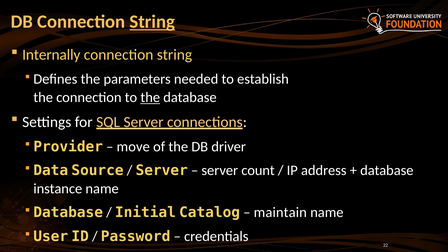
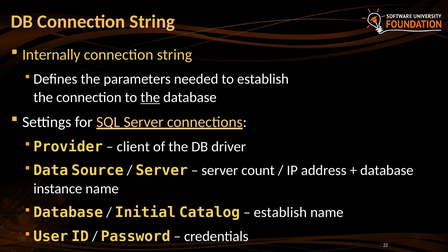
String at (152, 22) underline: present -> none
move: move -> client
maintain at (280, 213): maintain -> establish
